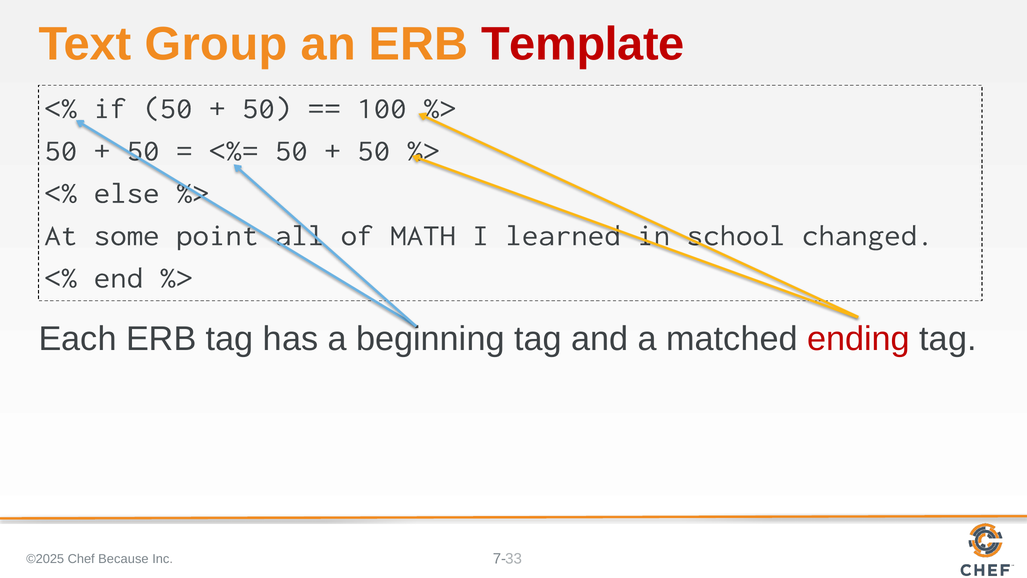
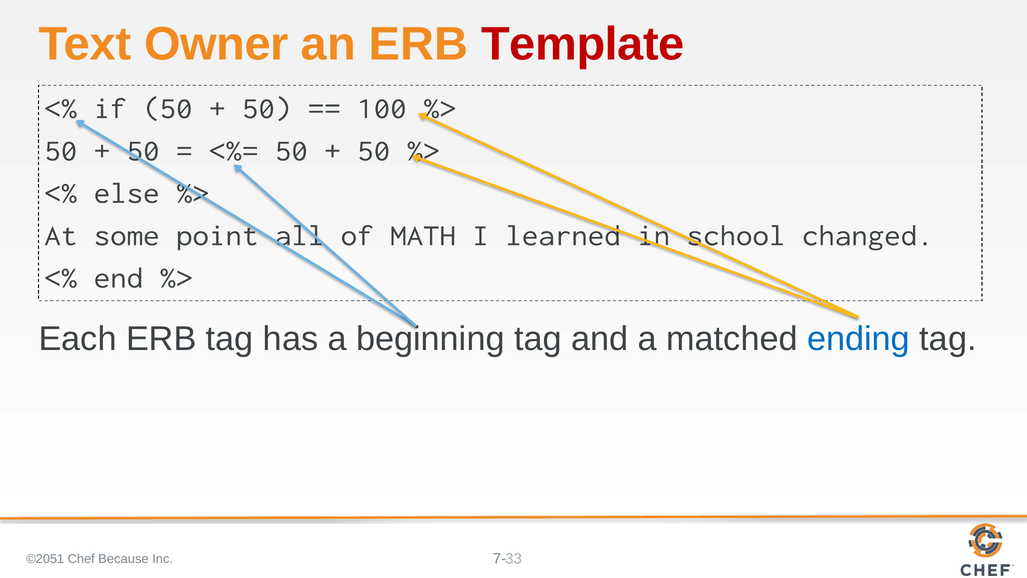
Group: Group -> Owner
ending colour: red -> blue
©2025: ©2025 -> ©2051
